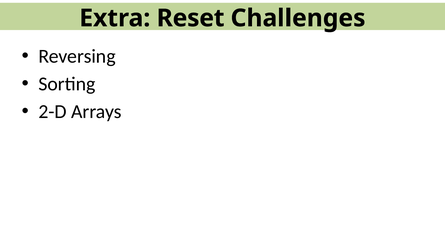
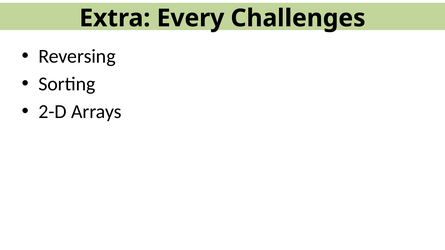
Reset: Reset -> Every
